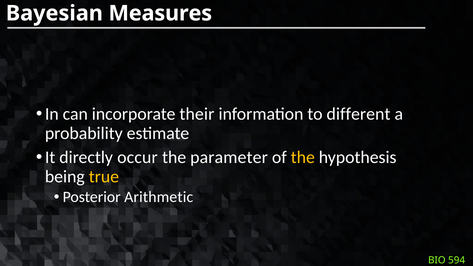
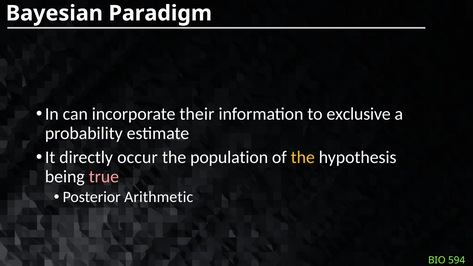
Measures: Measures -> Paradigm
different: different -> exclusive
parameter: parameter -> population
true colour: yellow -> pink
